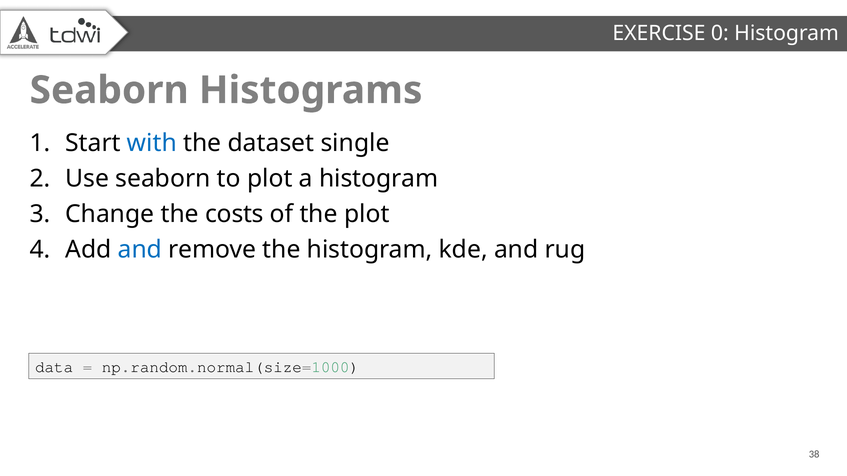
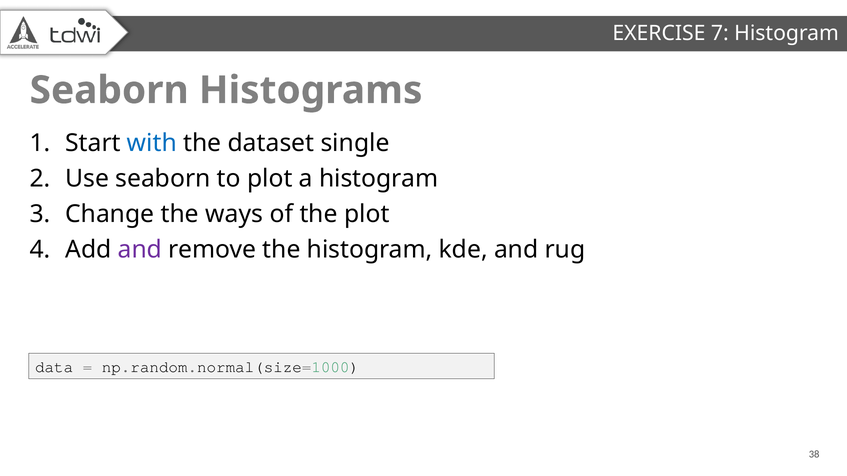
0: 0 -> 7
costs: costs -> ways
and at (140, 250) colour: blue -> purple
